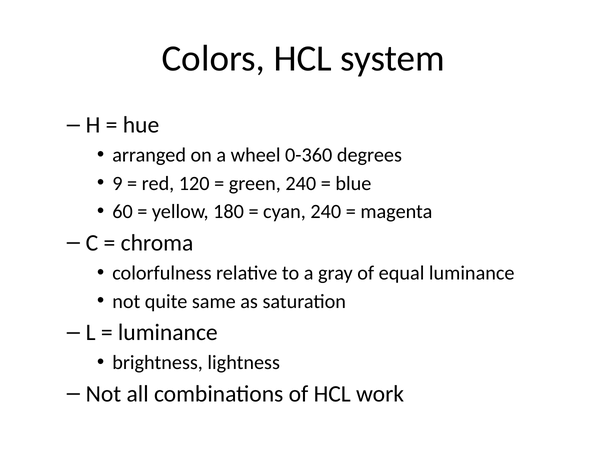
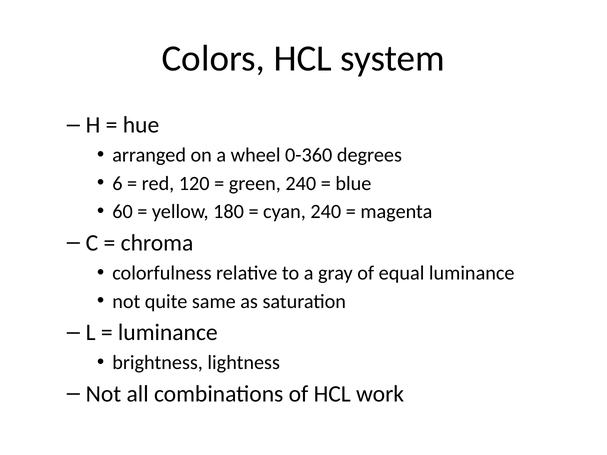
9: 9 -> 6
